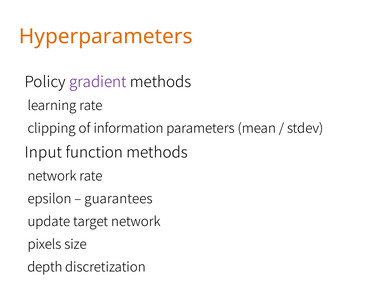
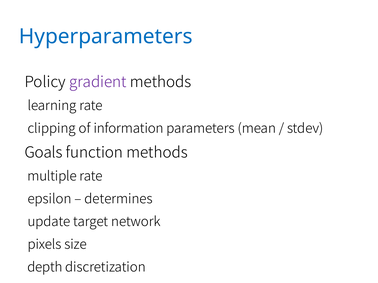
Hyperparameters colour: orange -> blue
Input: Input -> Goals
network at (52, 177): network -> multiple
guarantees: guarantees -> determines
